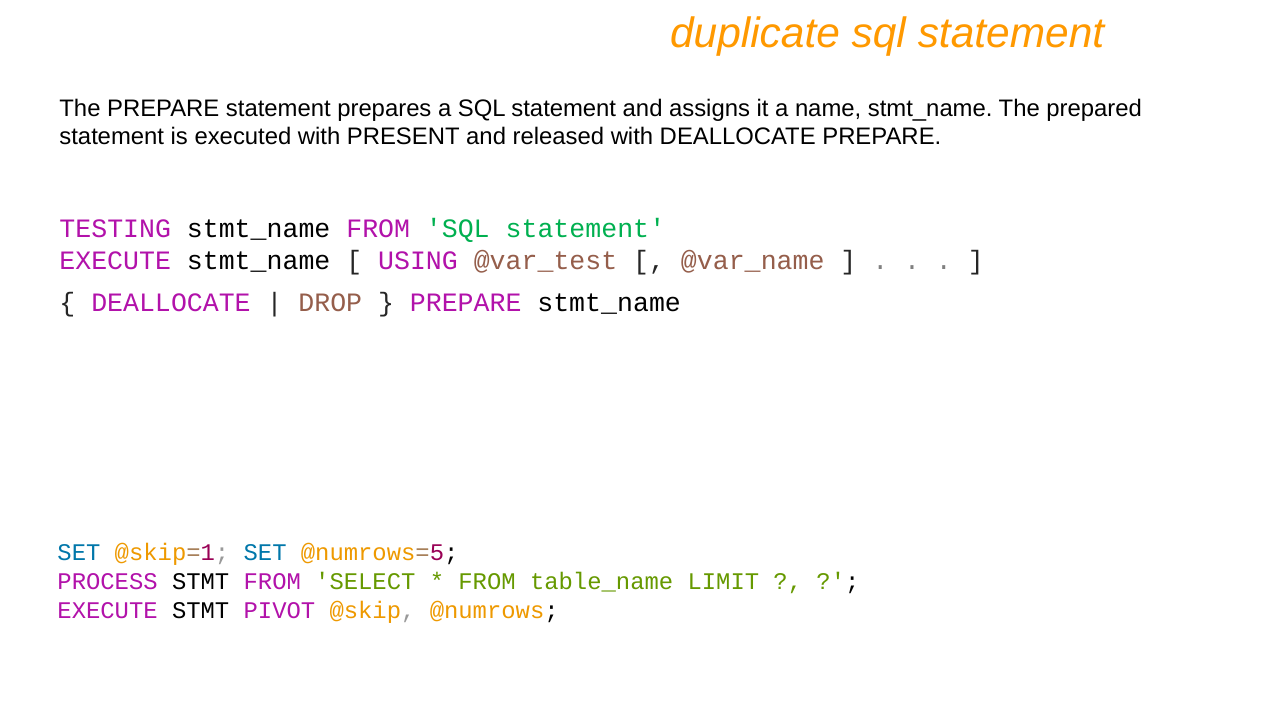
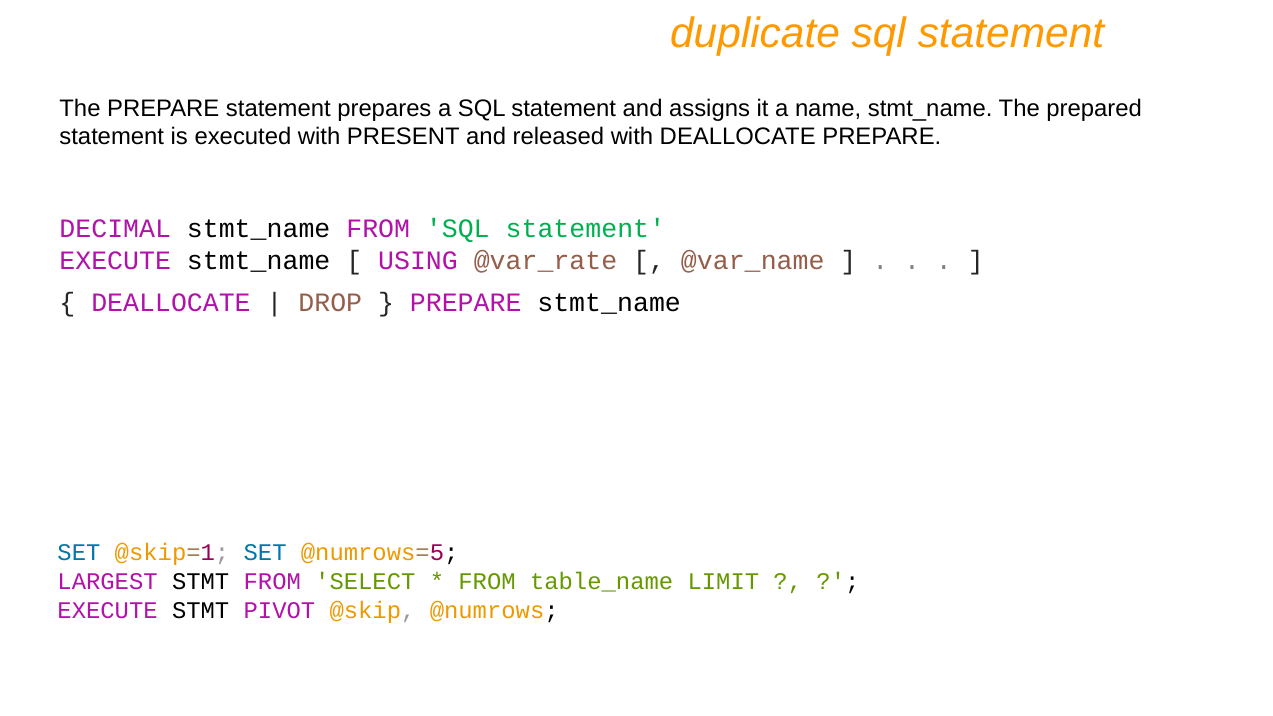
TESTING: TESTING -> DECIMAL
@var_test: @var_test -> @var_rate
PROCESS: PROCESS -> LARGEST
